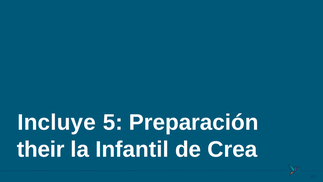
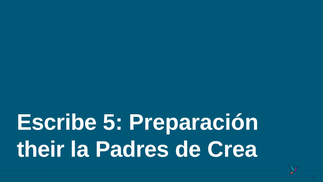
Incluye: Incluye -> Escribe
Infantil: Infantil -> Padres
